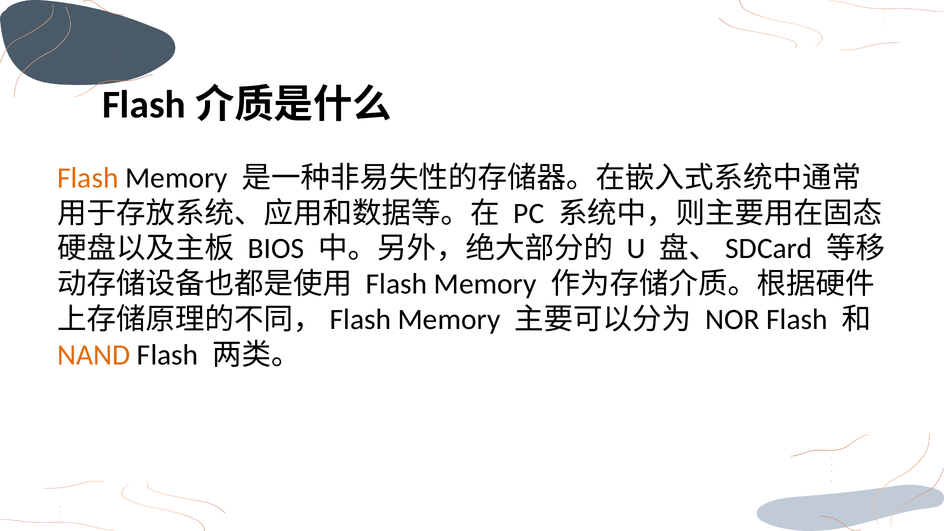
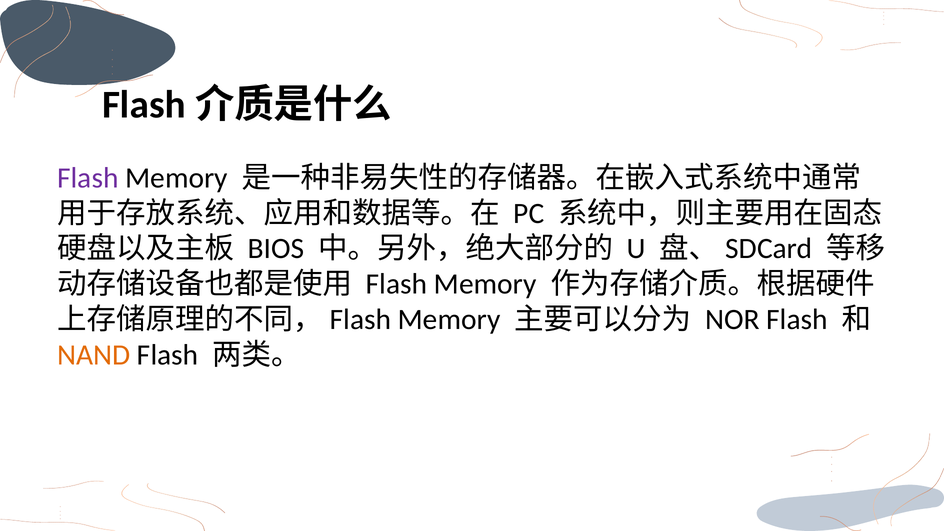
Flash at (88, 178) colour: orange -> purple
